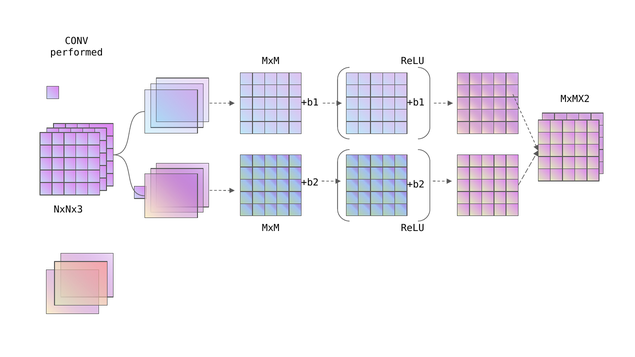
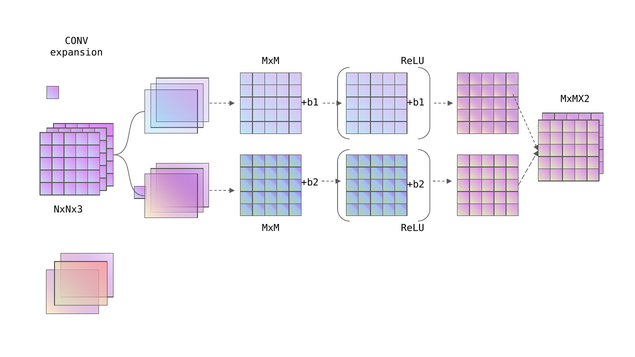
performed: performed -> expansion
